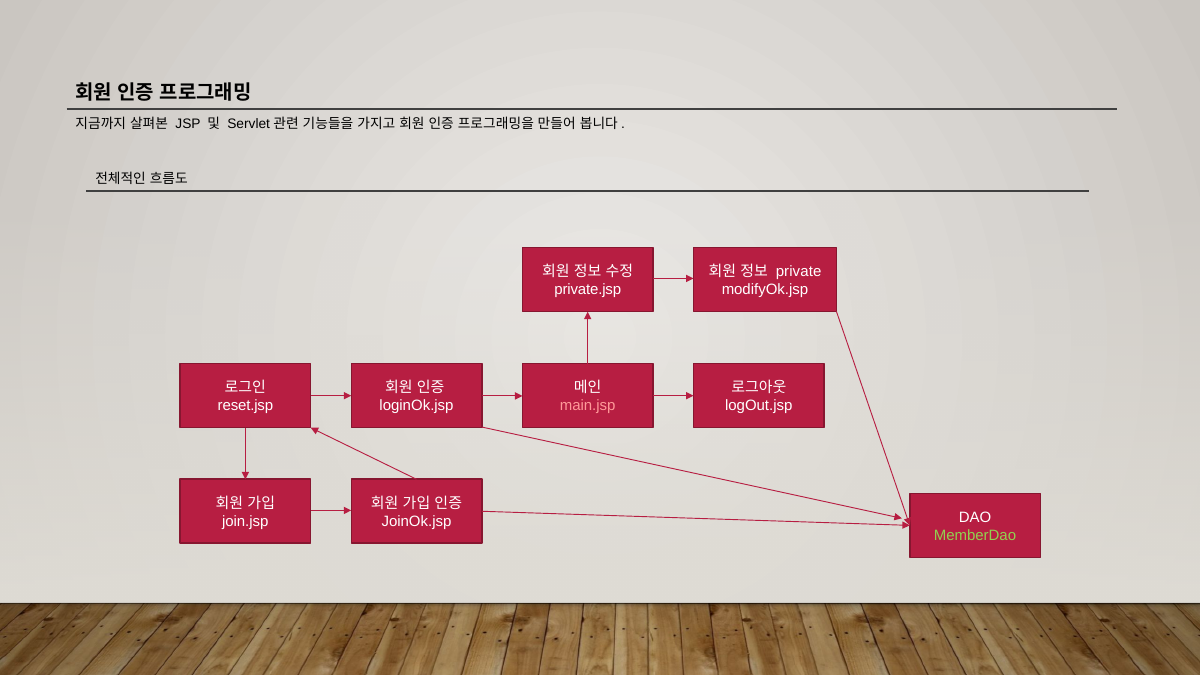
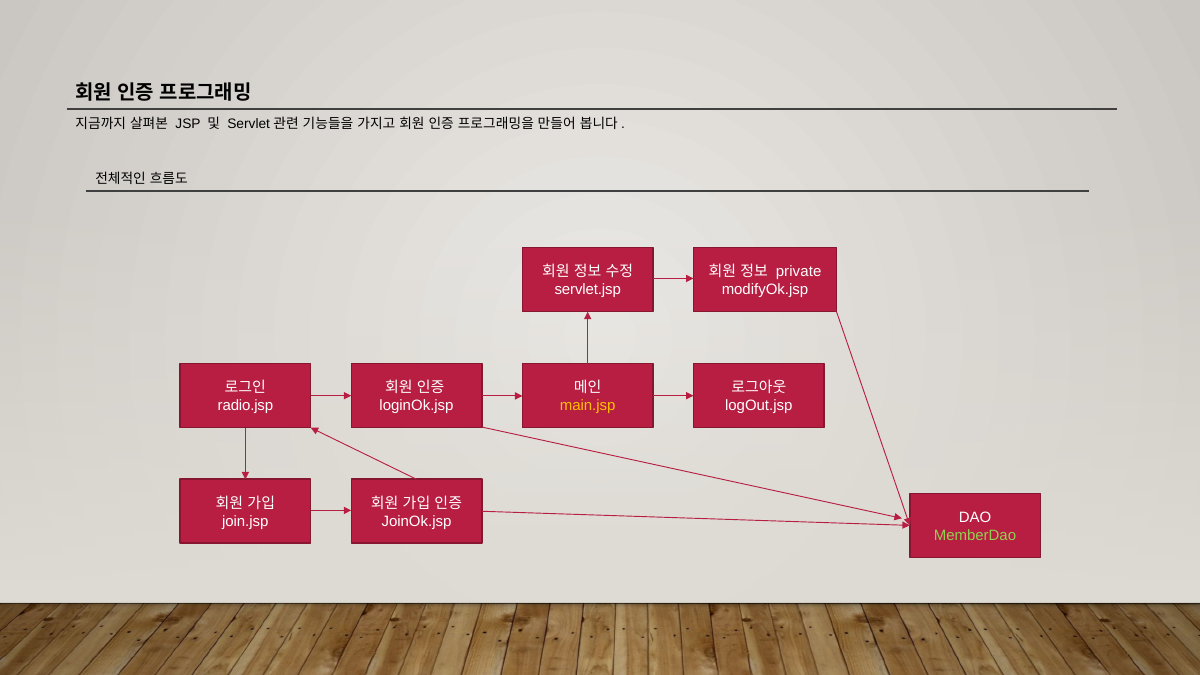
private.jsp: private.jsp -> servlet.jsp
reset.jsp: reset.jsp -> radio.jsp
main.jsp colour: pink -> yellow
